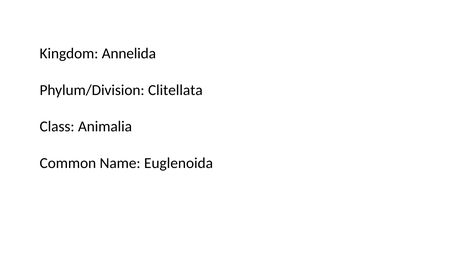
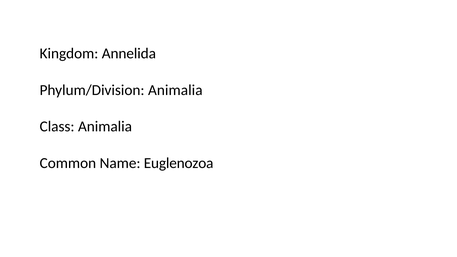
Phylum/Division Clitellata: Clitellata -> Animalia
Euglenoida: Euglenoida -> Euglenozoa
